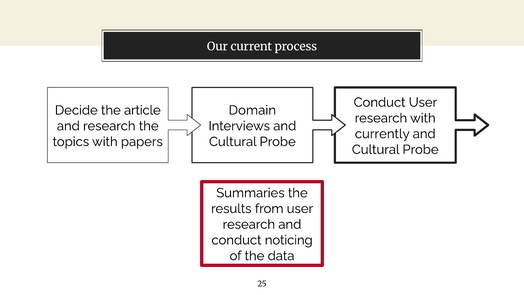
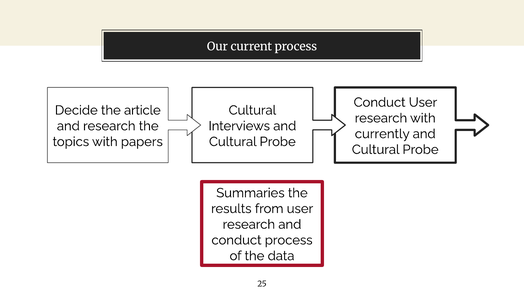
Domain at (252, 110): Domain -> Cultural
conduct noticing: noticing -> process
